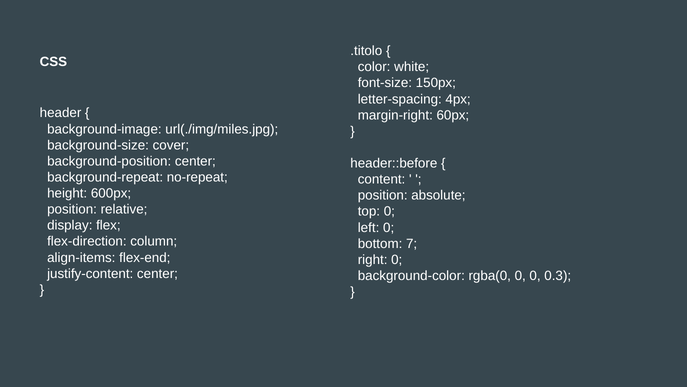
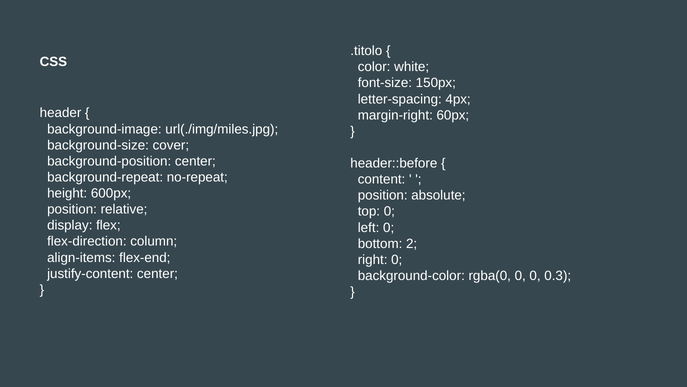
7: 7 -> 2
